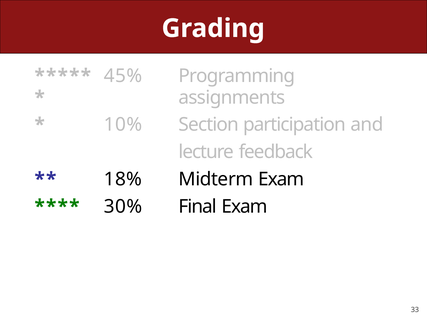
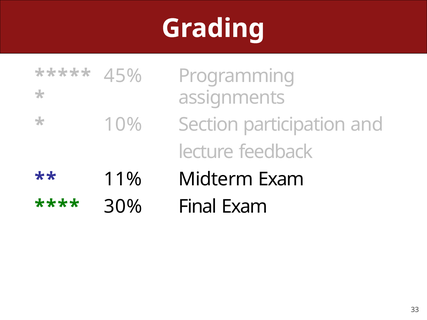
18%: 18% -> 11%
